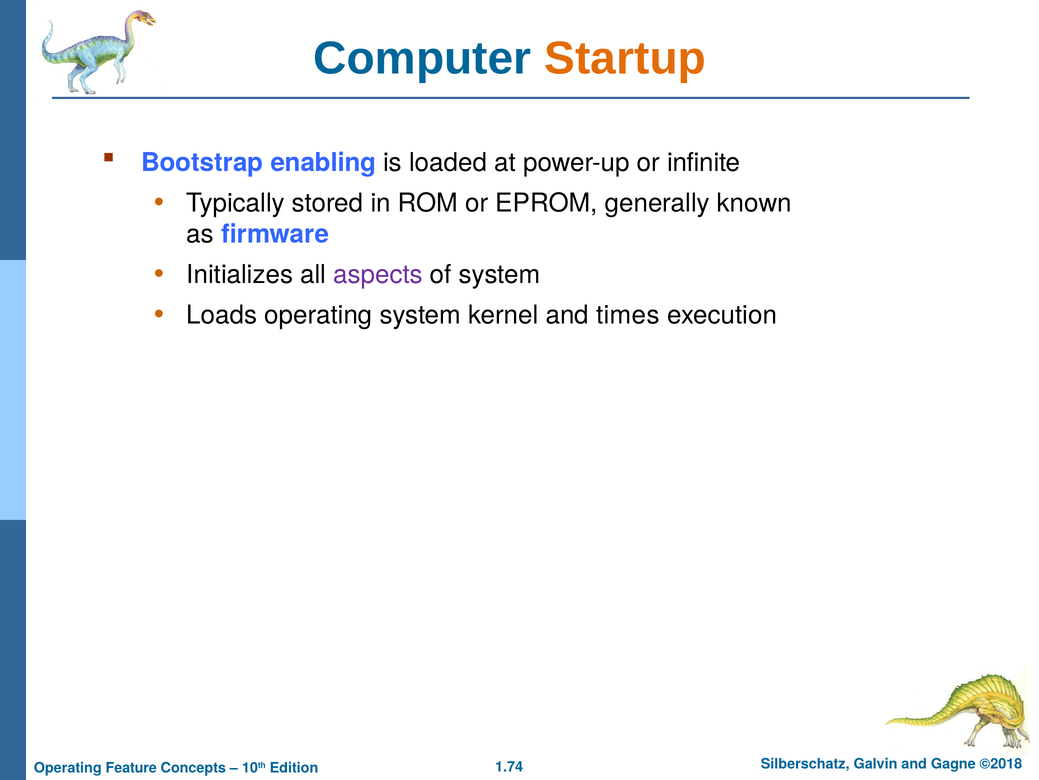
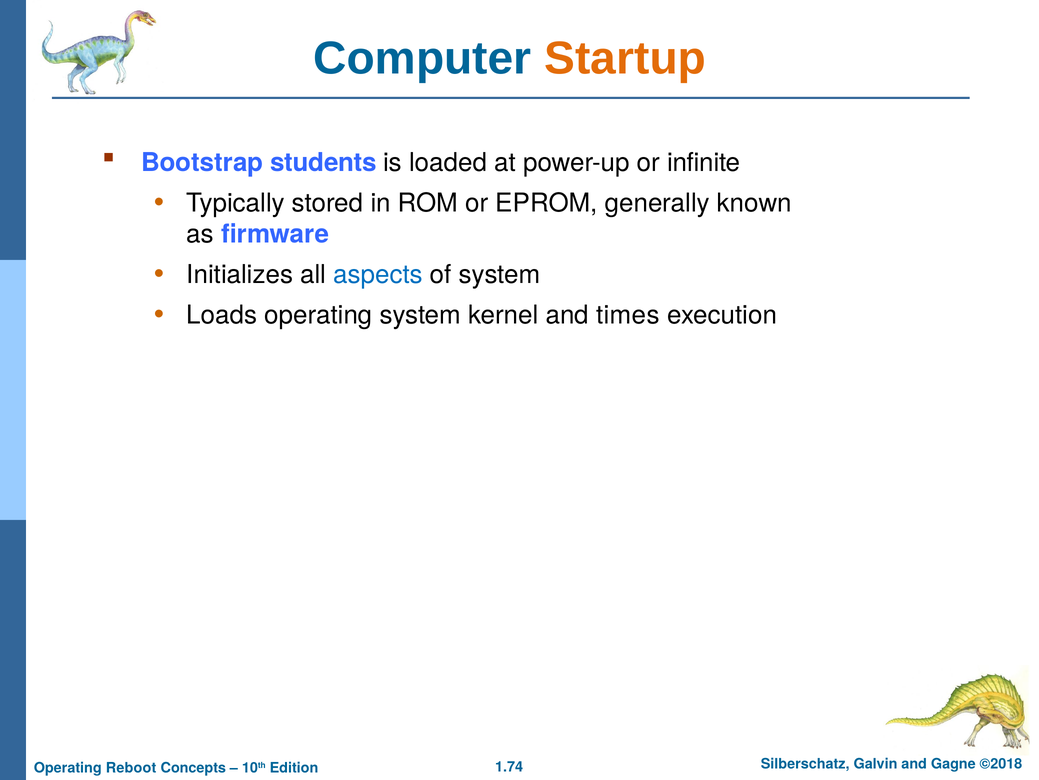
enabling: enabling -> students
aspects colour: purple -> blue
Feature: Feature -> Reboot
